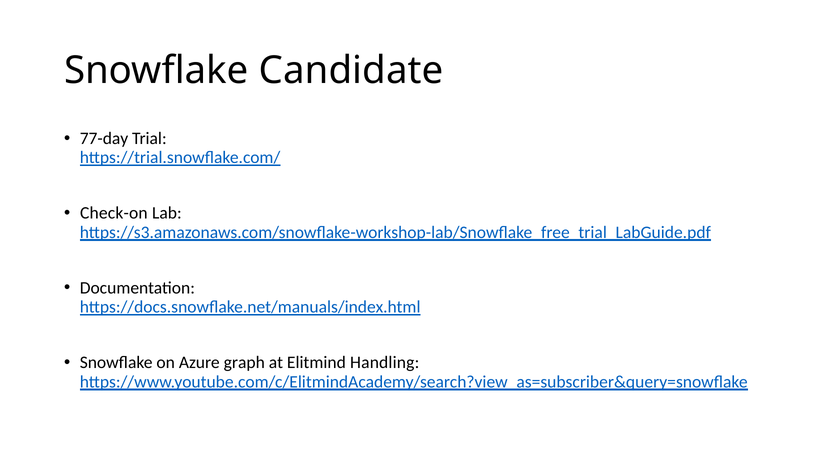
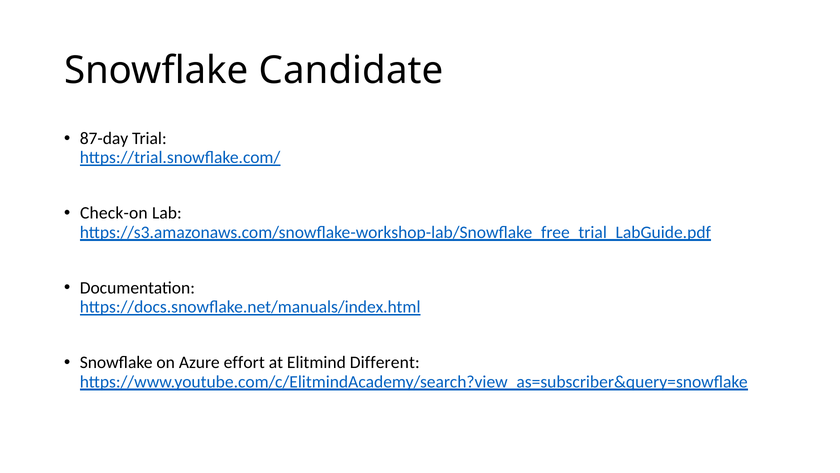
77-day: 77-day -> 87-day
graph: graph -> effort
Handling: Handling -> Different
